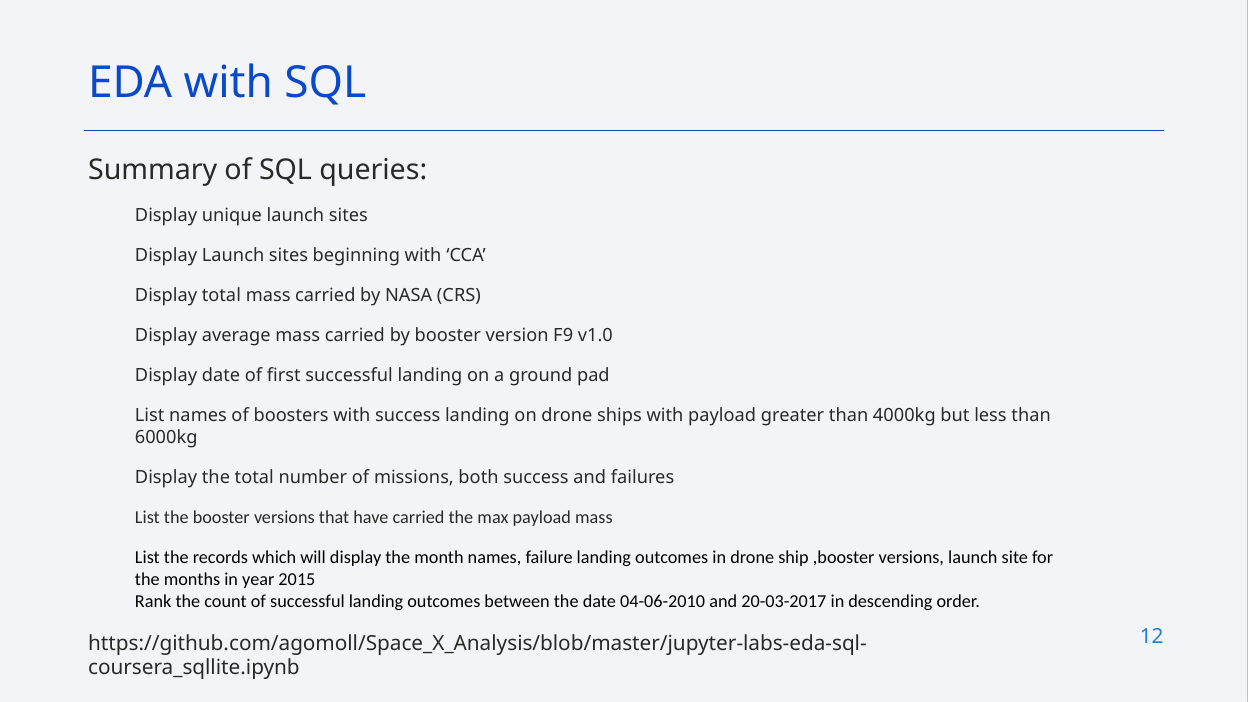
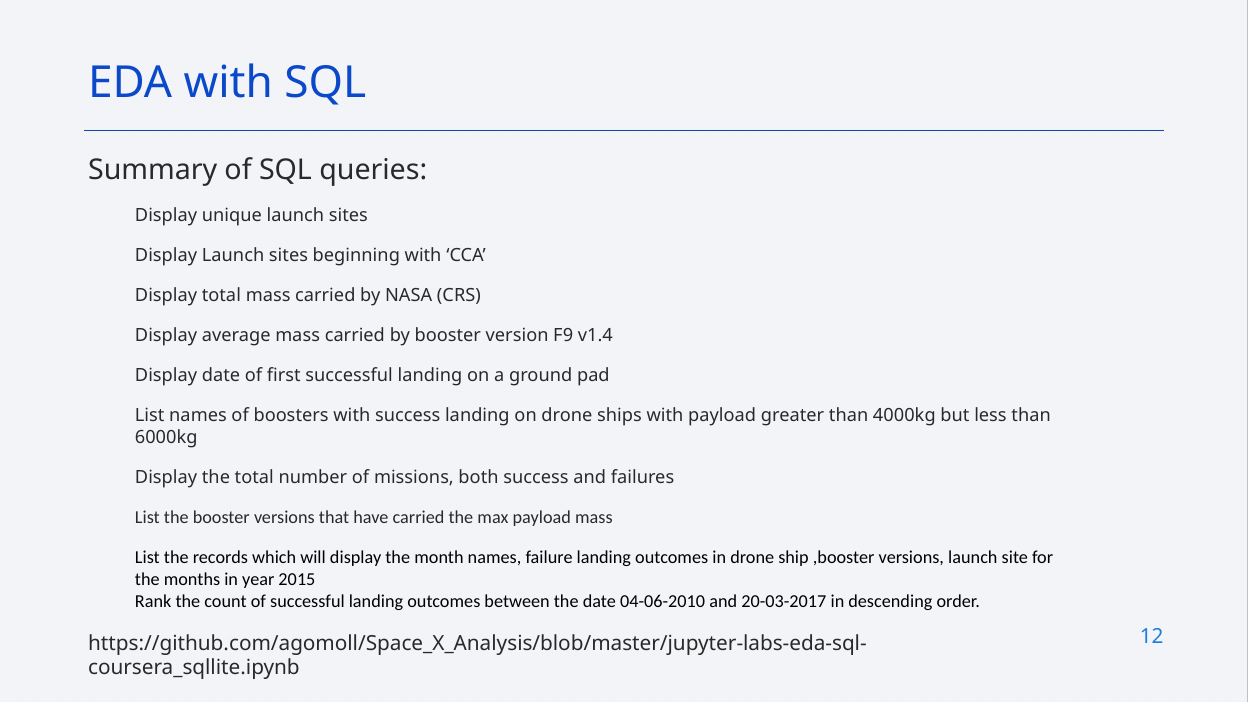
v1.0: v1.0 -> v1.4
